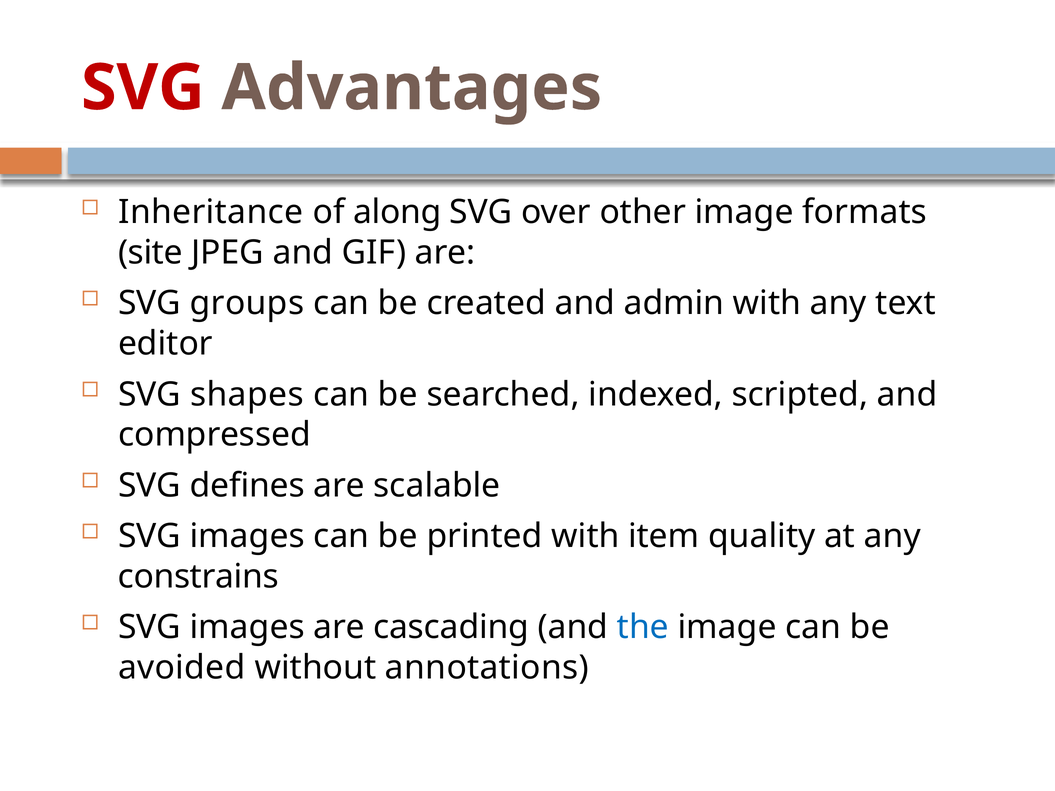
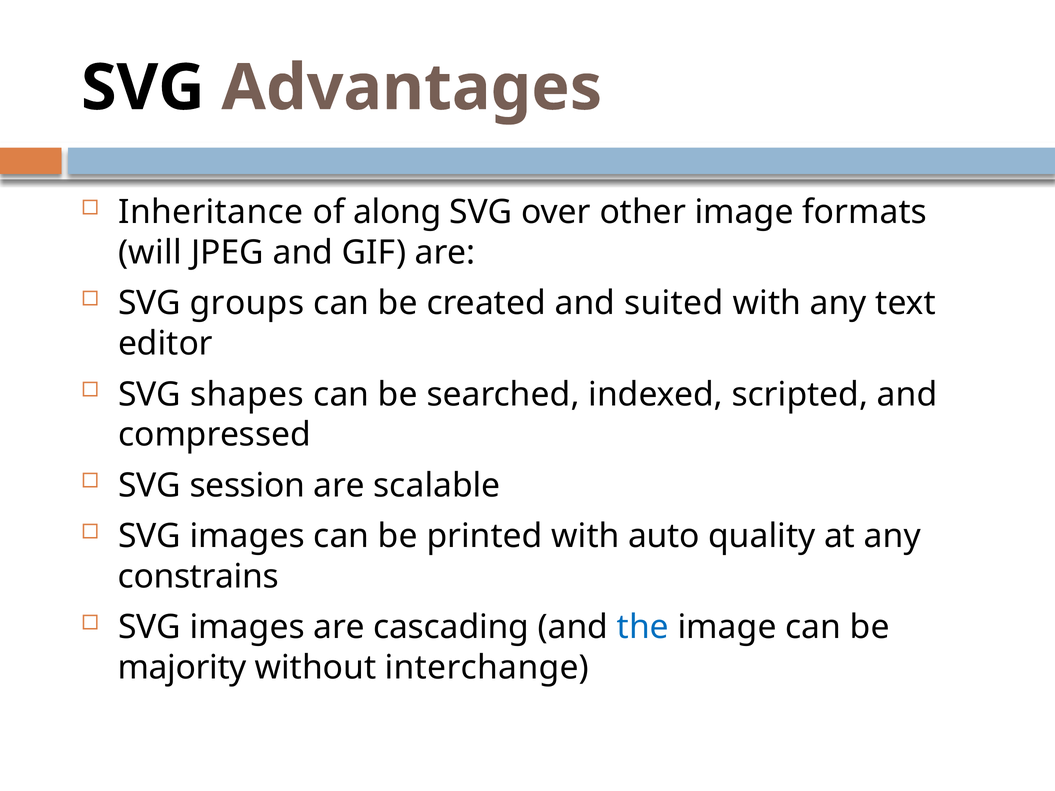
SVG at (143, 88) colour: red -> black
site: site -> will
admin: admin -> suited
defines: defines -> session
item: item -> auto
avoided: avoided -> majority
annotations: annotations -> interchange
